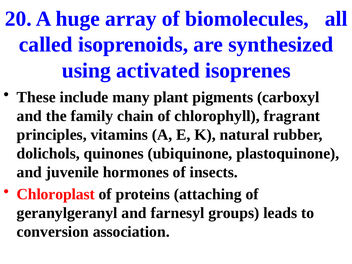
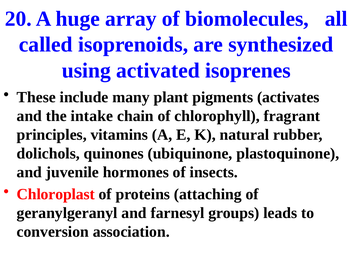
carboxyl: carboxyl -> activates
family: family -> intake
